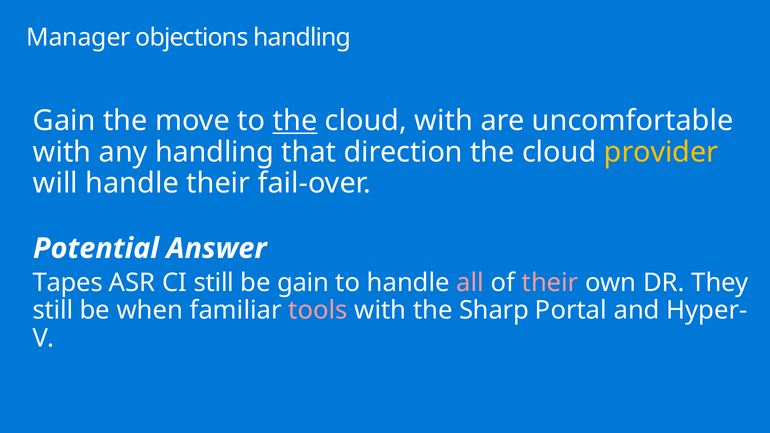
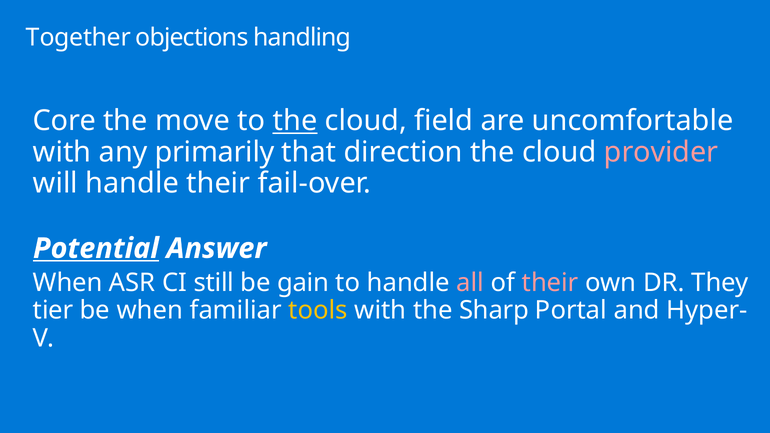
Manager: Manager -> Together
Gain at (64, 121): Gain -> Core
cloud with: with -> field
any handling: handling -> primarily
provider colour: yellow -> pink
Potential underline: none -> present
Tapes at (68, 283): Tapes -> When
still at (53, 311): still -> tier
tools colour: pink -> yellow
